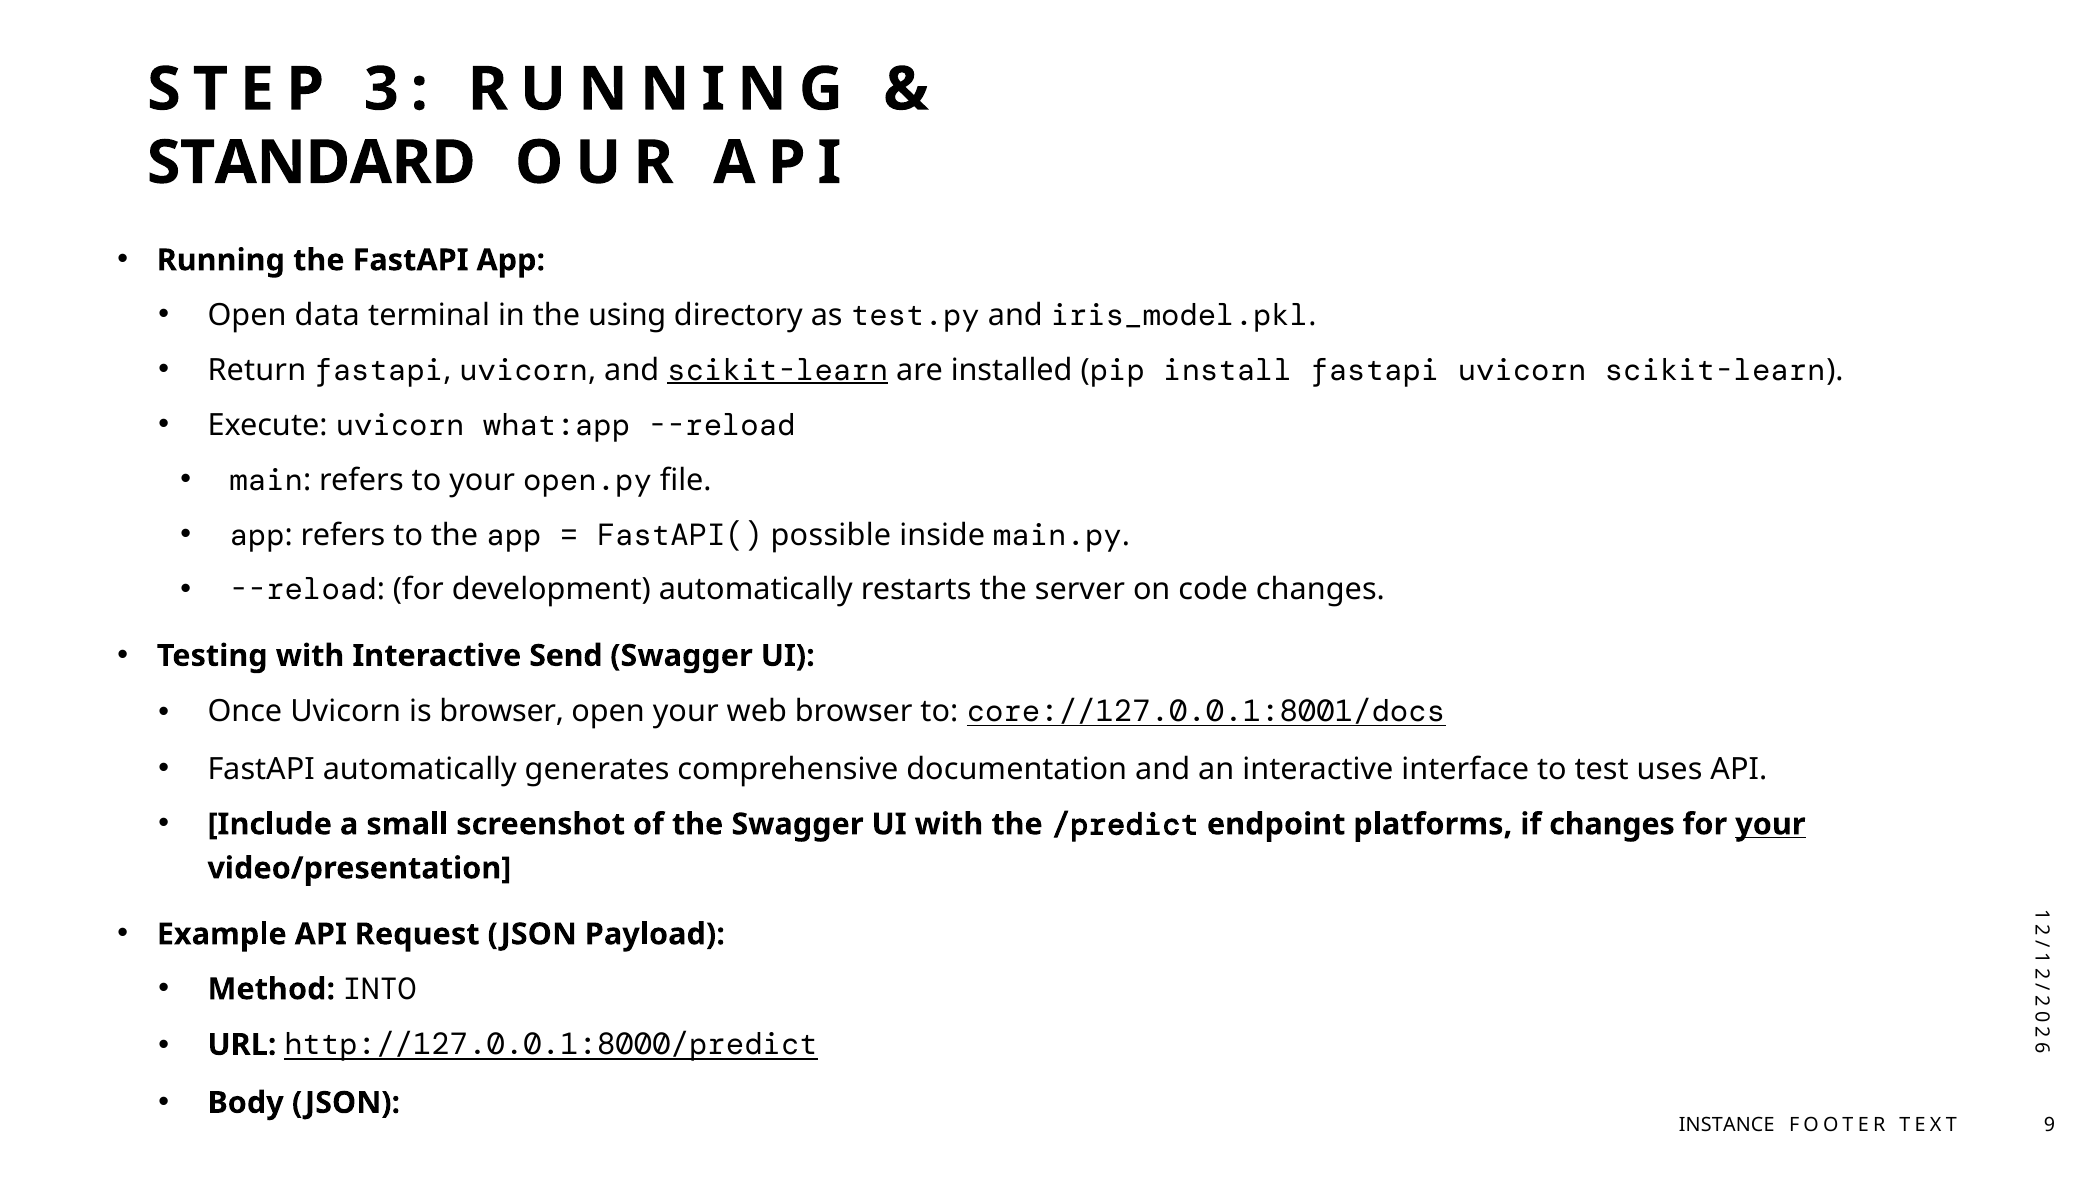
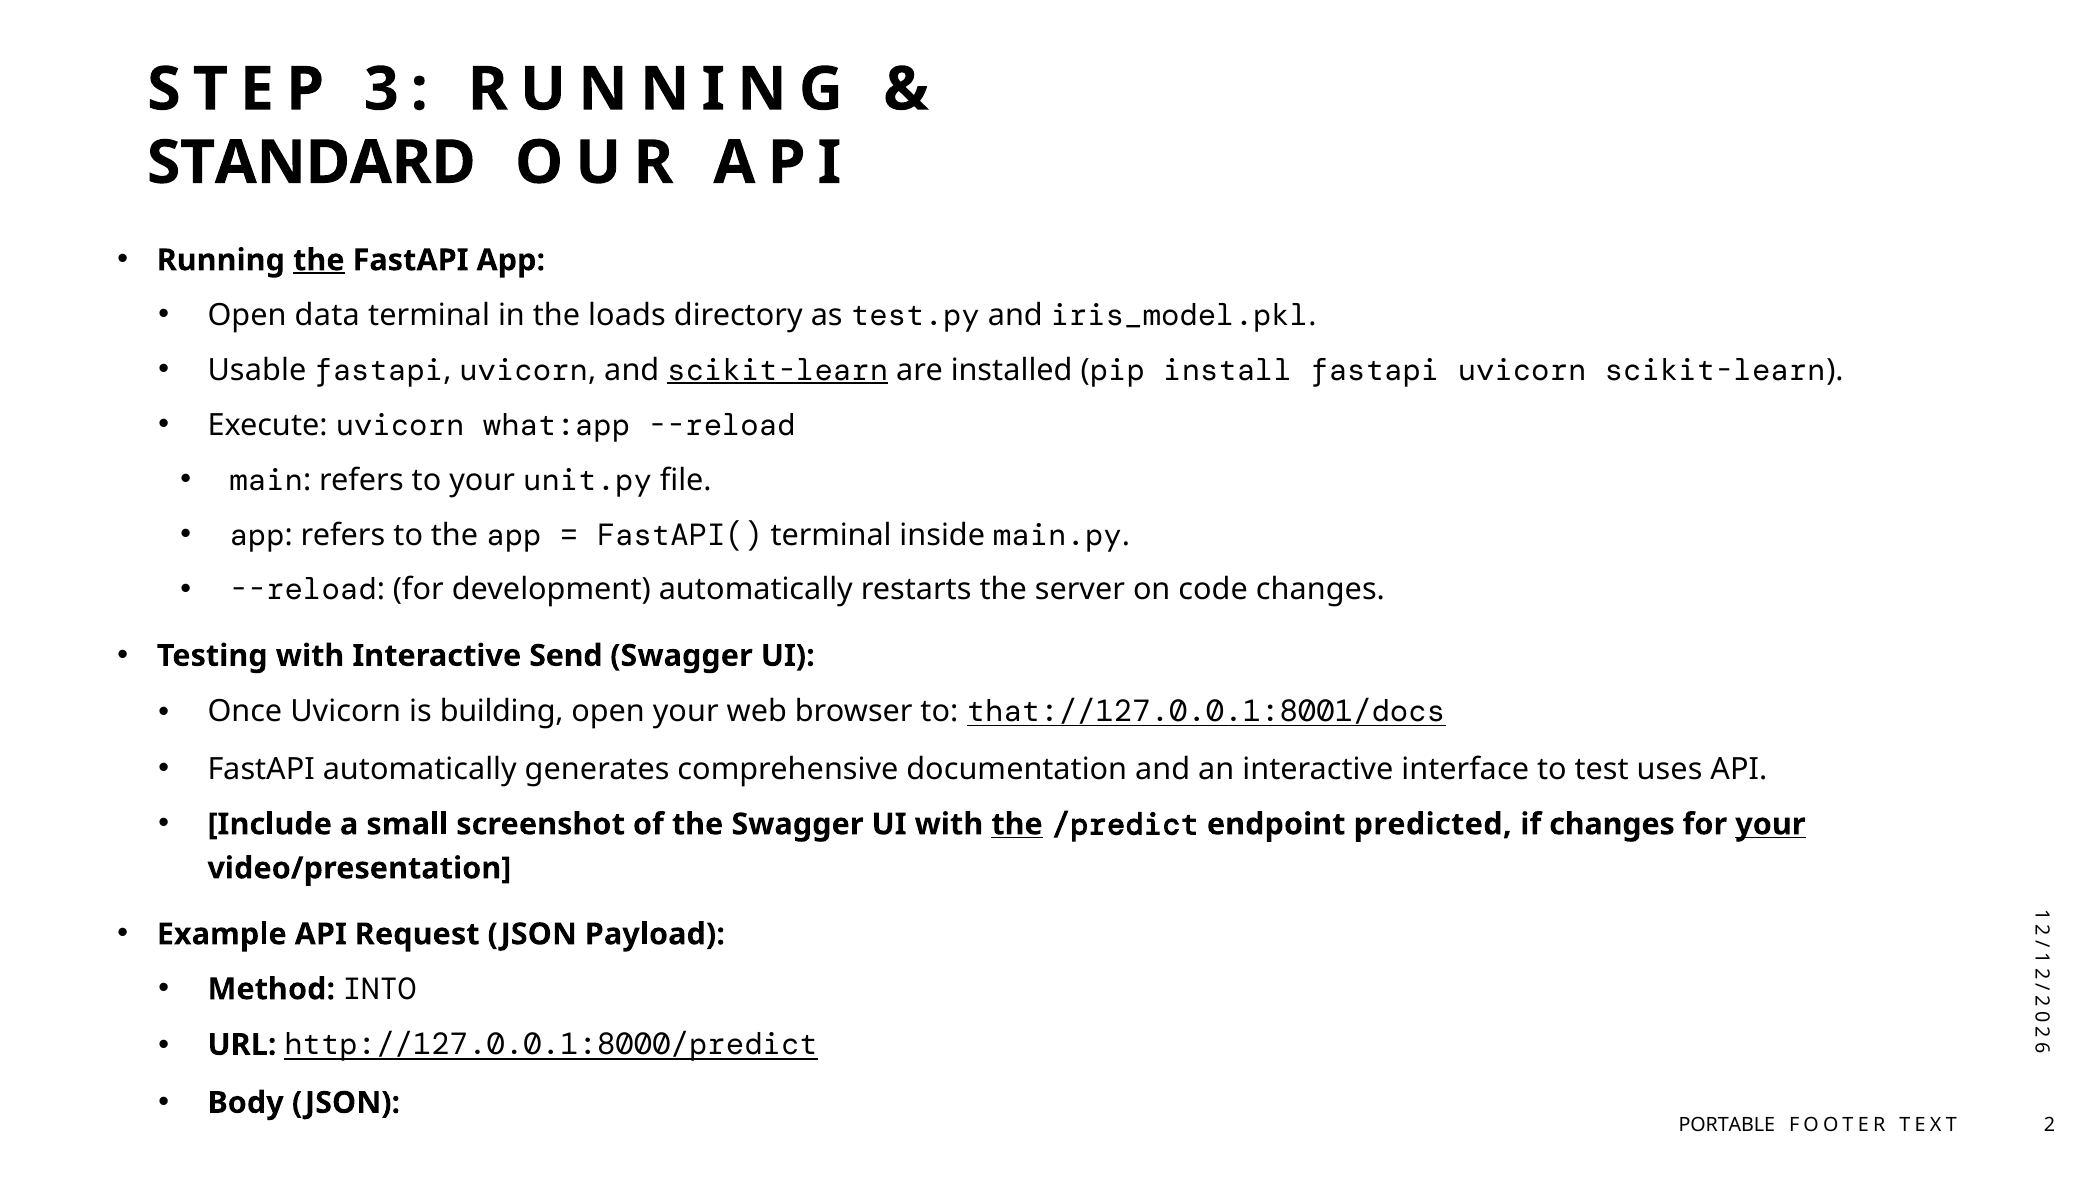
the at (319, 260) underline: none -> present
using: using -> loads
Return: Return -> Usable
open.py: open.py -> unit.py
FastAPI( possible: possible -> terminal
is browser: browser -> building
core://127.0.0.1:8001/docs: core://127.0.0.1:8001/docs -> that://127.0.0.1:8001/docs
the at (1017, 825) underline: none -> present
platforms: platforms -> predicted
INSTANCE: INSTANCE -> PORTABLE
TEXT 9: 9 -> 2
